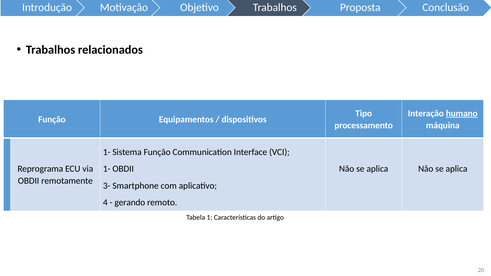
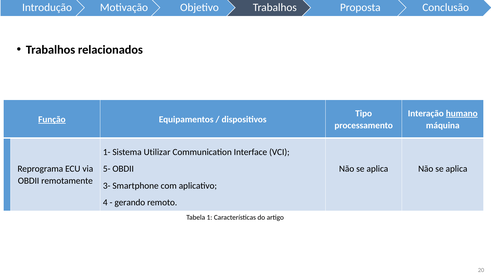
Função at (52, 119) underline: none -> present
Sistema Função: Função -> Utilizar
1- at (107, 169): 1- -> 5-
